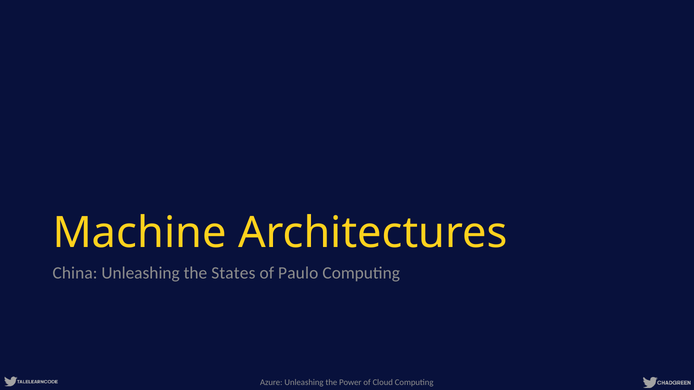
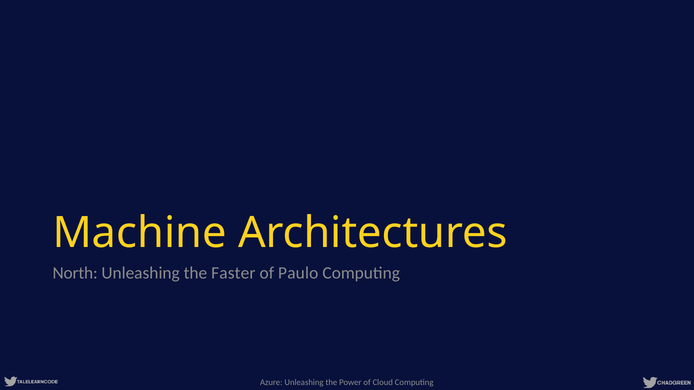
China: China -> North
States: States -> Faster
